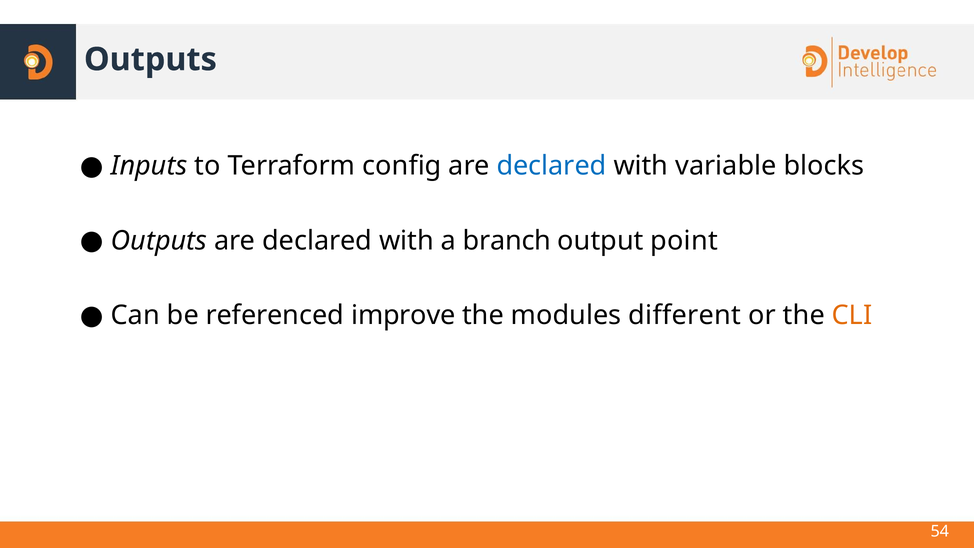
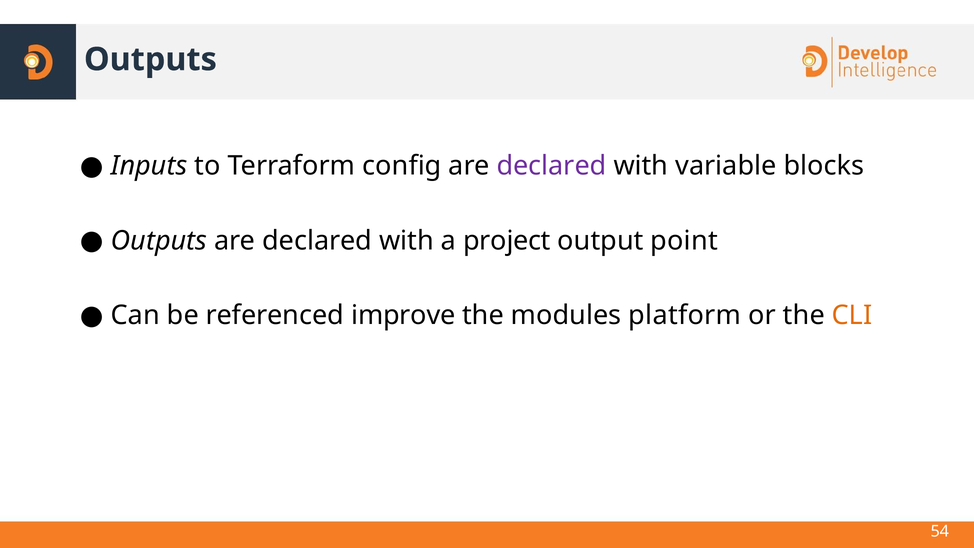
declared at (552, 166) colour: blue -> purple
branch: branch -> project
different: different -> platform
